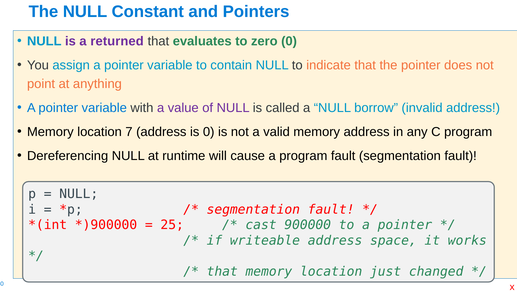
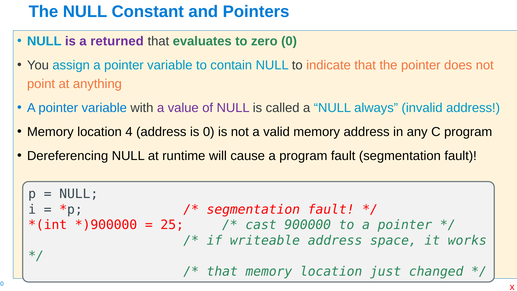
borrow: borrow -> always
7: 7 -> 4
